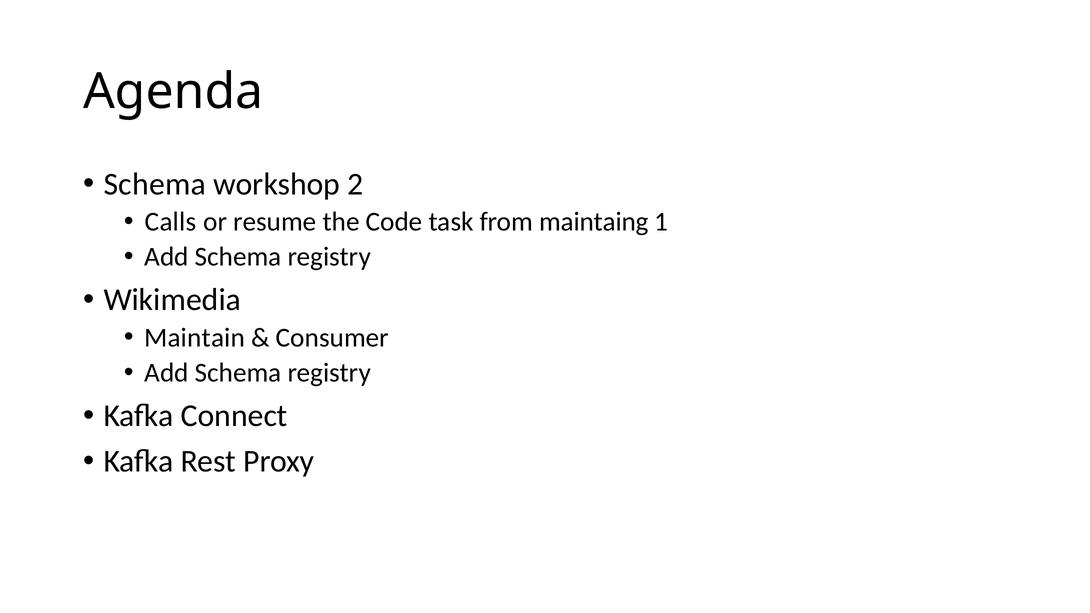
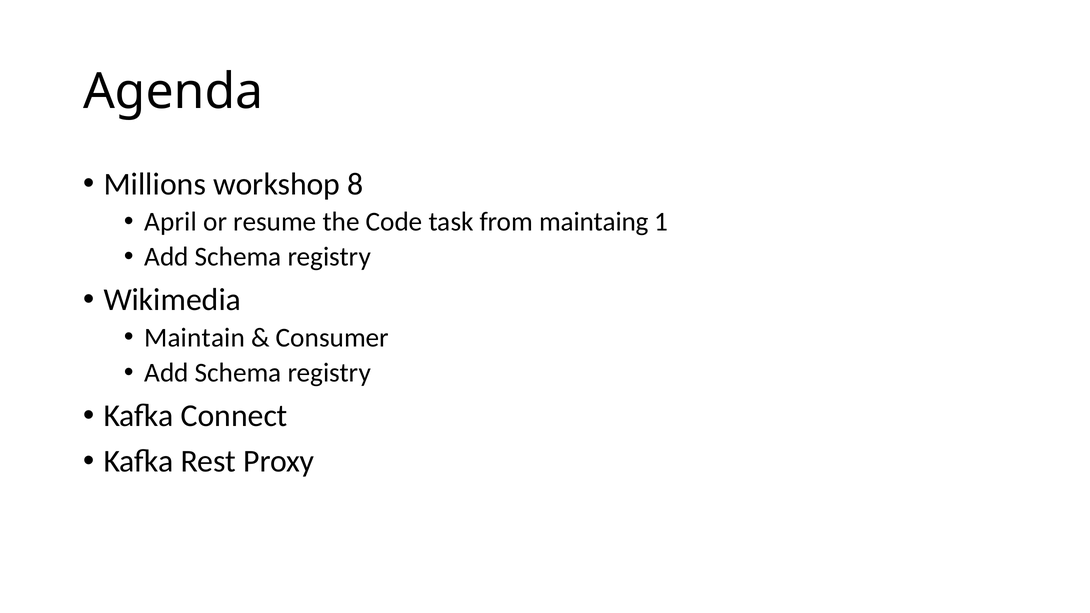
Schema at (155, 184): Schema -> Millions
2: 2 -> 8
Calls: Calls -> April
